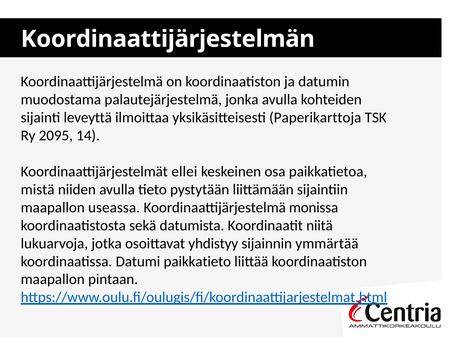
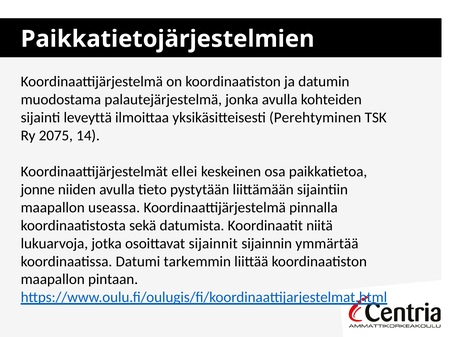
Koordinaattijärjestelmän: Koordinaattijärjestelmän -> Paikkatietojärjestelmien
Paperikarttoja: Paperikarttoja -> Perehtyminen
2095: 2095 -> 2075
mistä: mistä -> jonne
monissa: monissa -> pinnalla
yhdistyy: yhdistyy -> sijainnit
paikkatieto: paikkatieto -> tarkemmin
